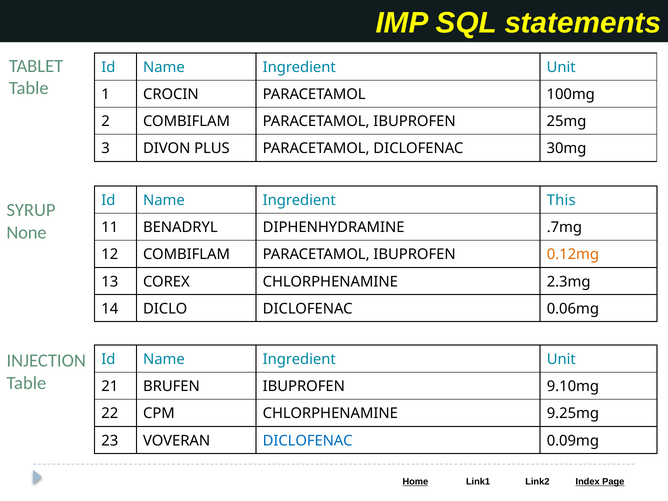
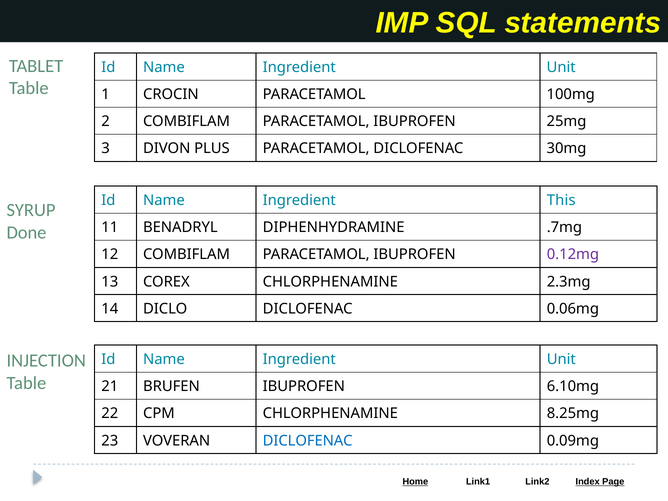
None: None -> Done
0.12mg colour: orange -> purple
9.10mg: 9.10mg -> 6.10mg
9.25mg: 9.25mg -> 8.25mg
